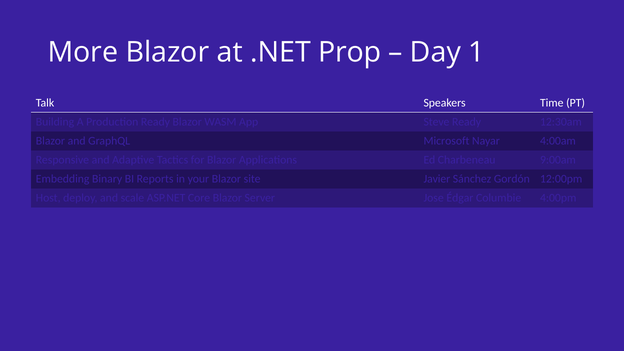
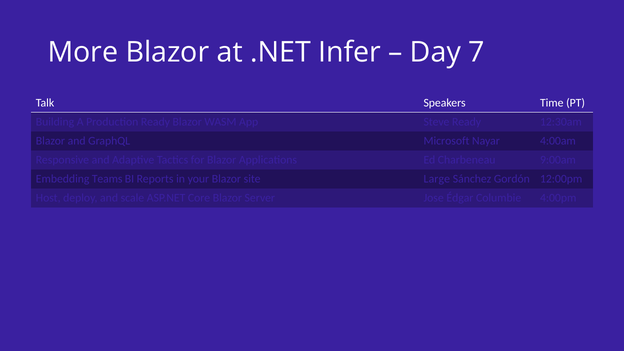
Prop: Prop -> Infer
1: 1 -> 7
Binary: Binary -> Teams
Javier: Javier -> Large
